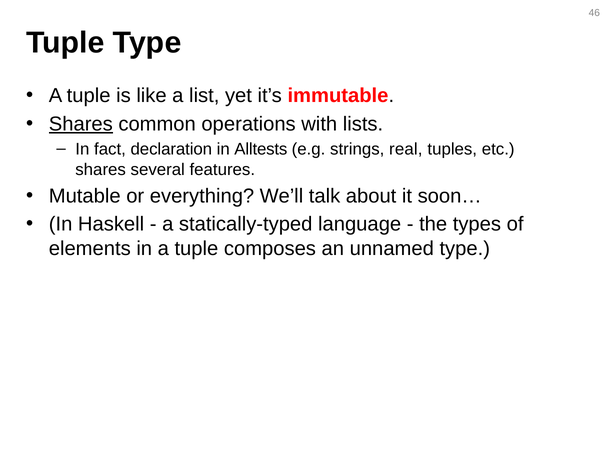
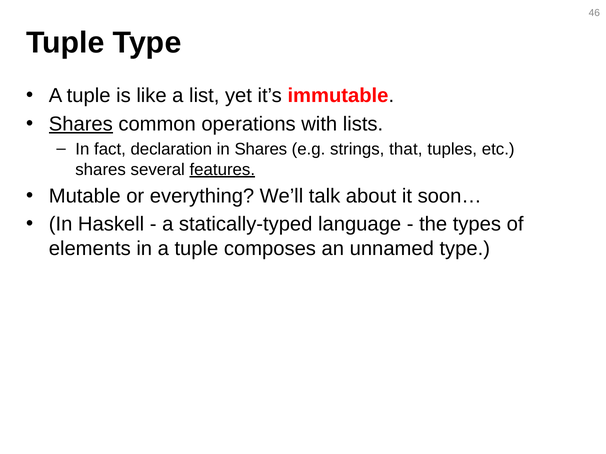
in Alltests: Alltests -> Shares
real: real -> that
features underline: none -> present
